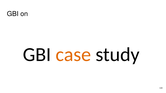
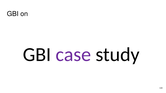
case colour: orange -> purple
